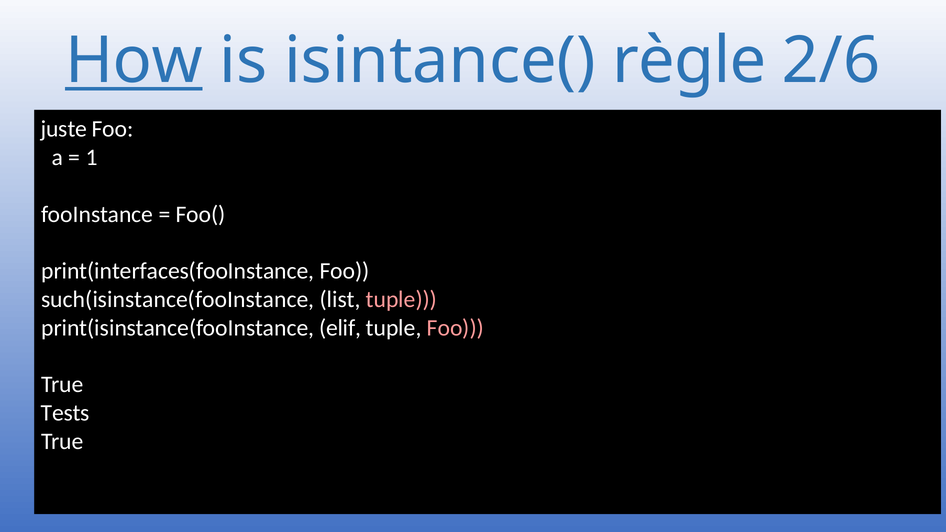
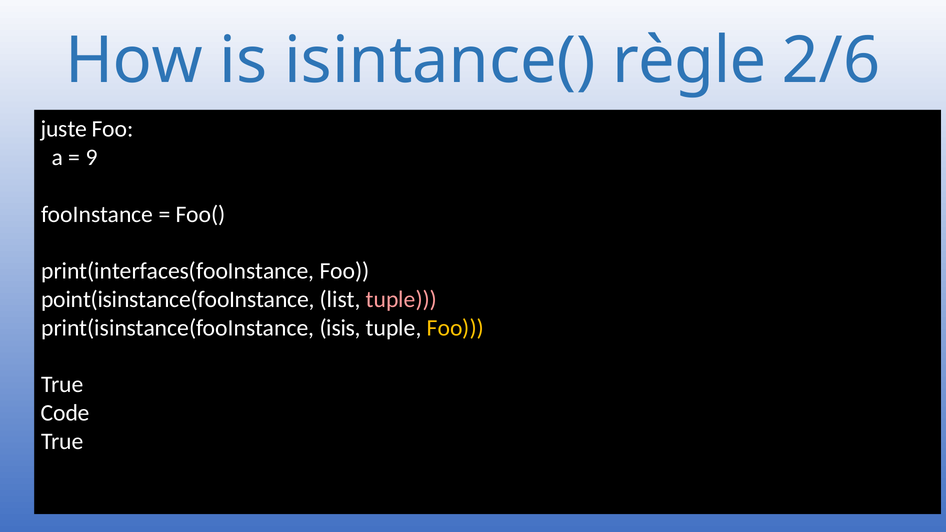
How underline: present -> none
1: 1 -> 9
such(isinstance(fooInstance: such(isinstance(fooInstance -> point(isinstance(fooInstance
elif: elif -> isis
Foo at (455, 328) colour: pink -> yellow
Tests: Tests -> Code
